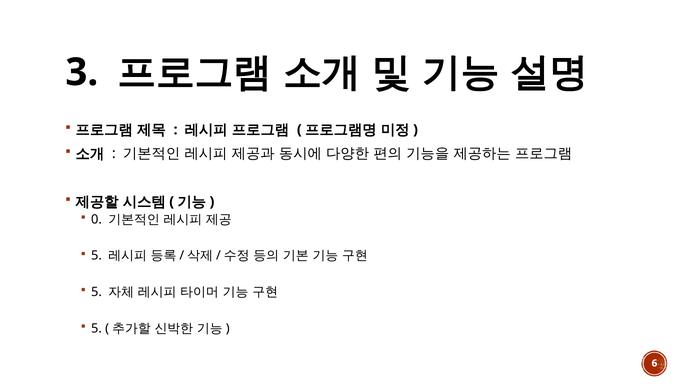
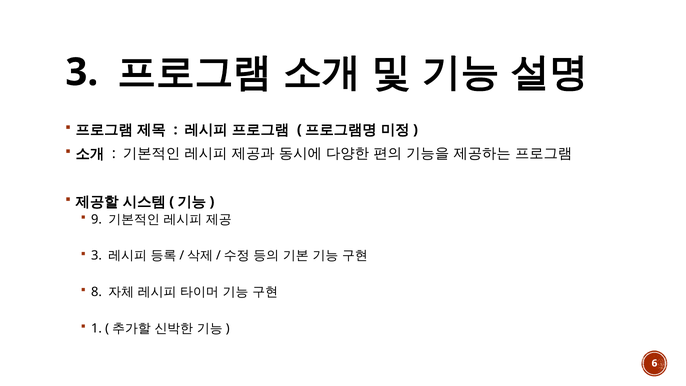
0: 0 -> 9
5 at (96, 256): 5 -> 3
5 at (96, 292): 5 -> 8
5 at (96, 328): 5 -> 1
